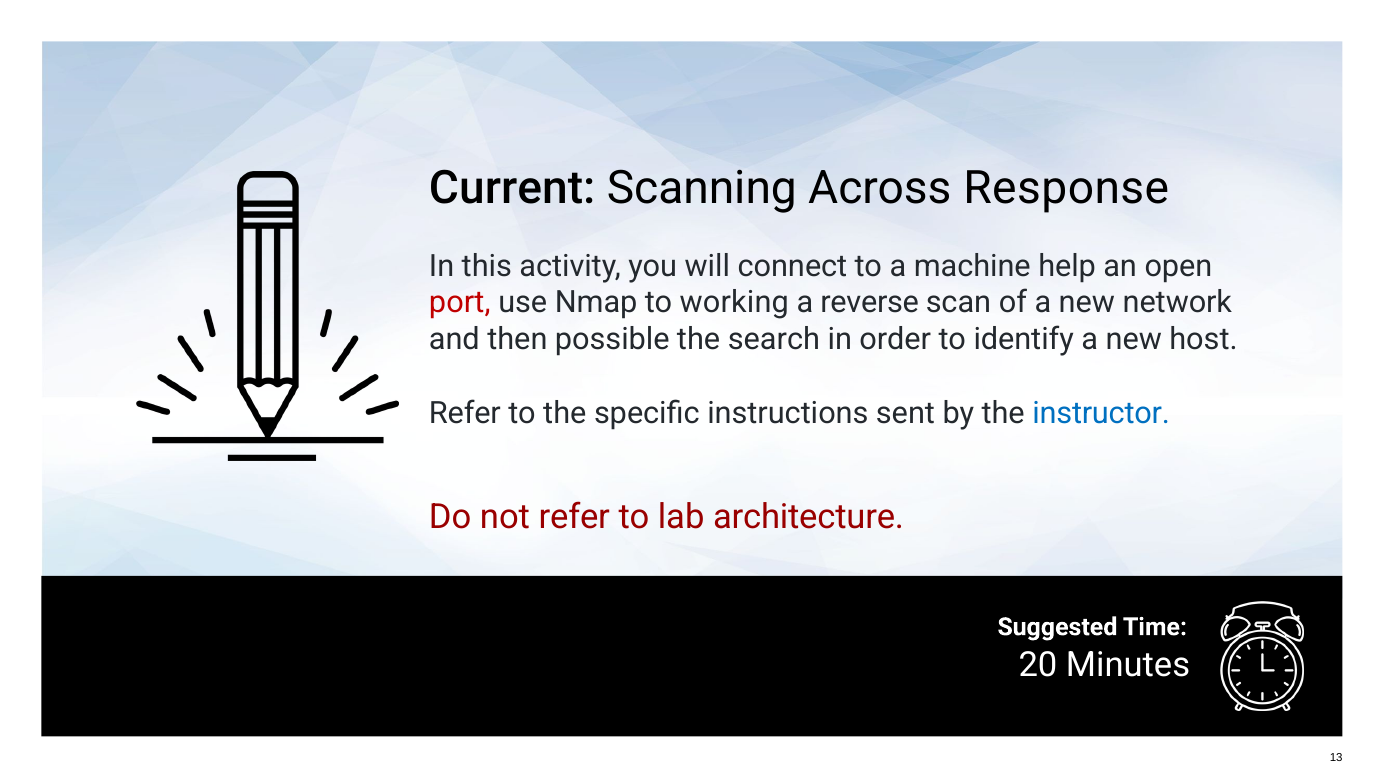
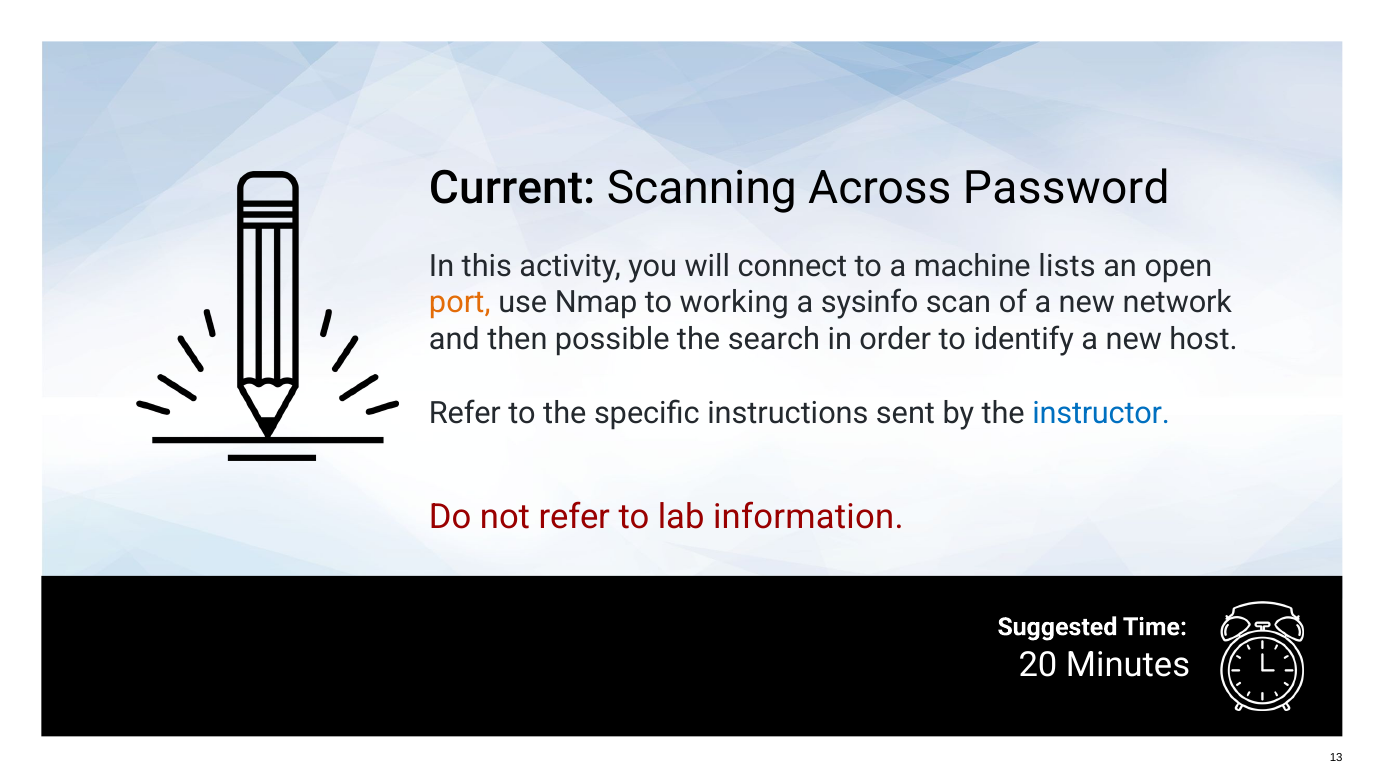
Response: Response -> Password
help: help -> lists
port colour: red -> orange
reverse: reverse -> sysinfo
architecture: architecture -> information
